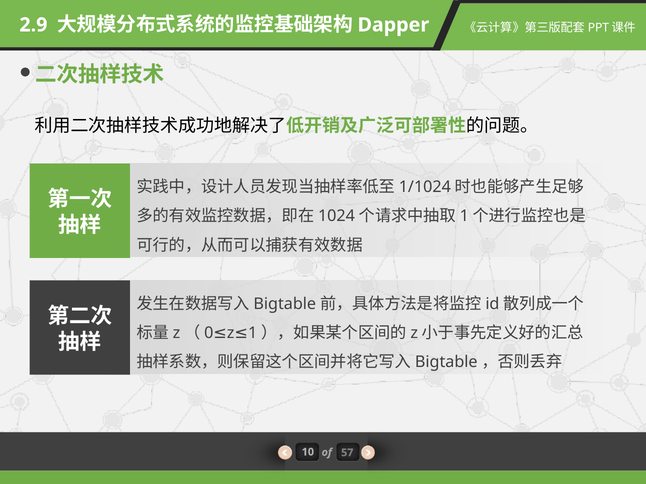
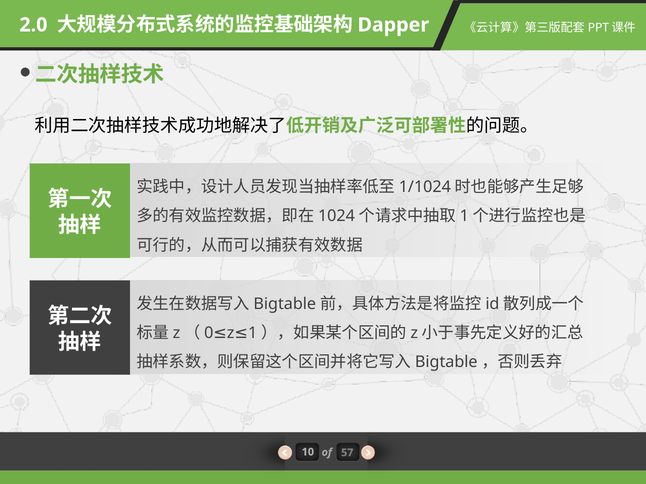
2.9: 2.9 -> 2.0
